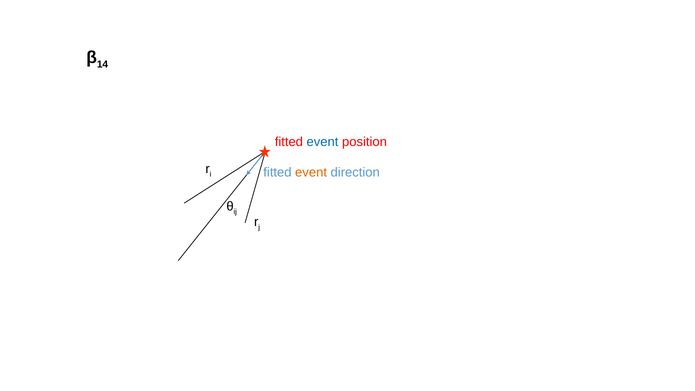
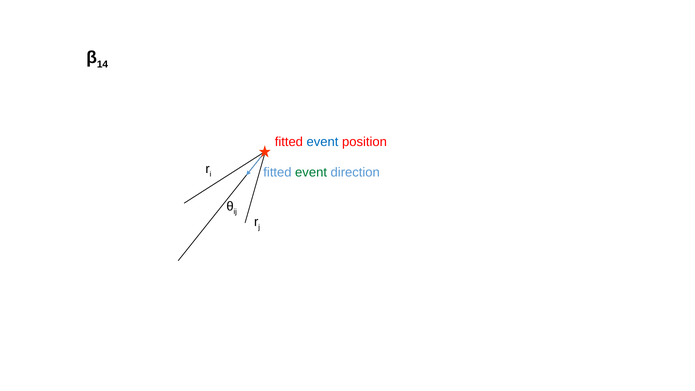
event at (311, 173) colour: orange -> green
